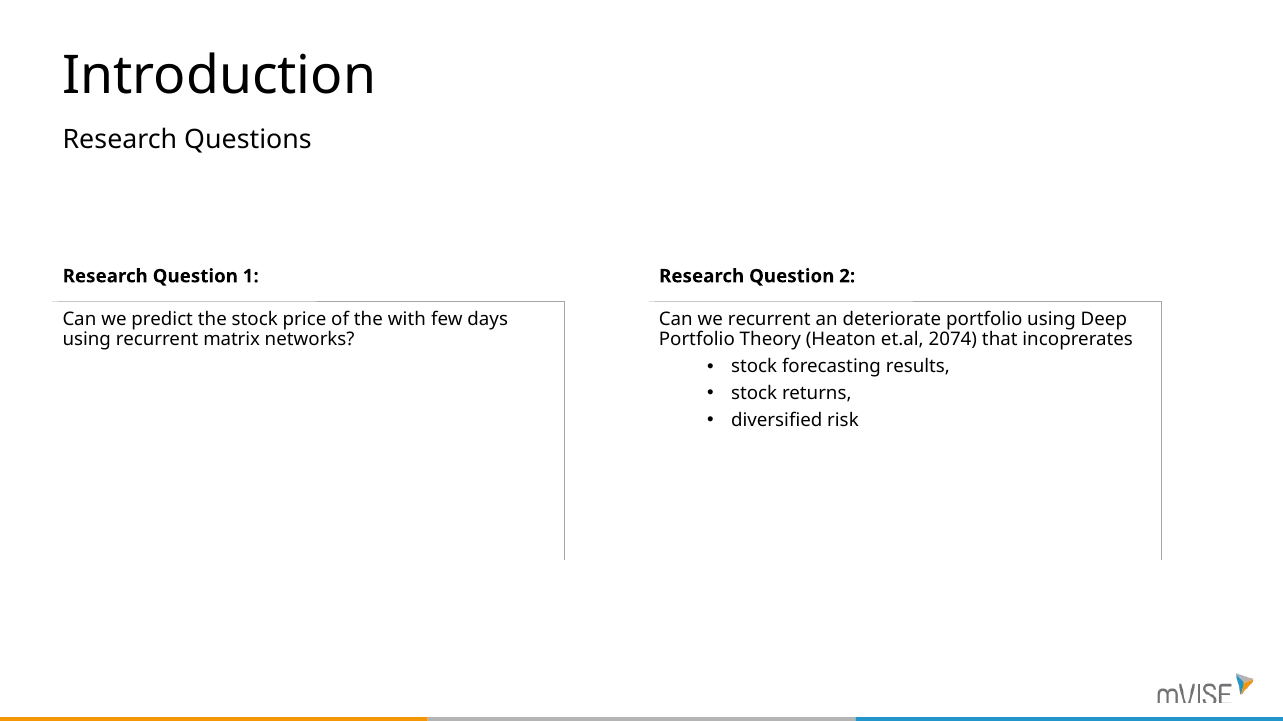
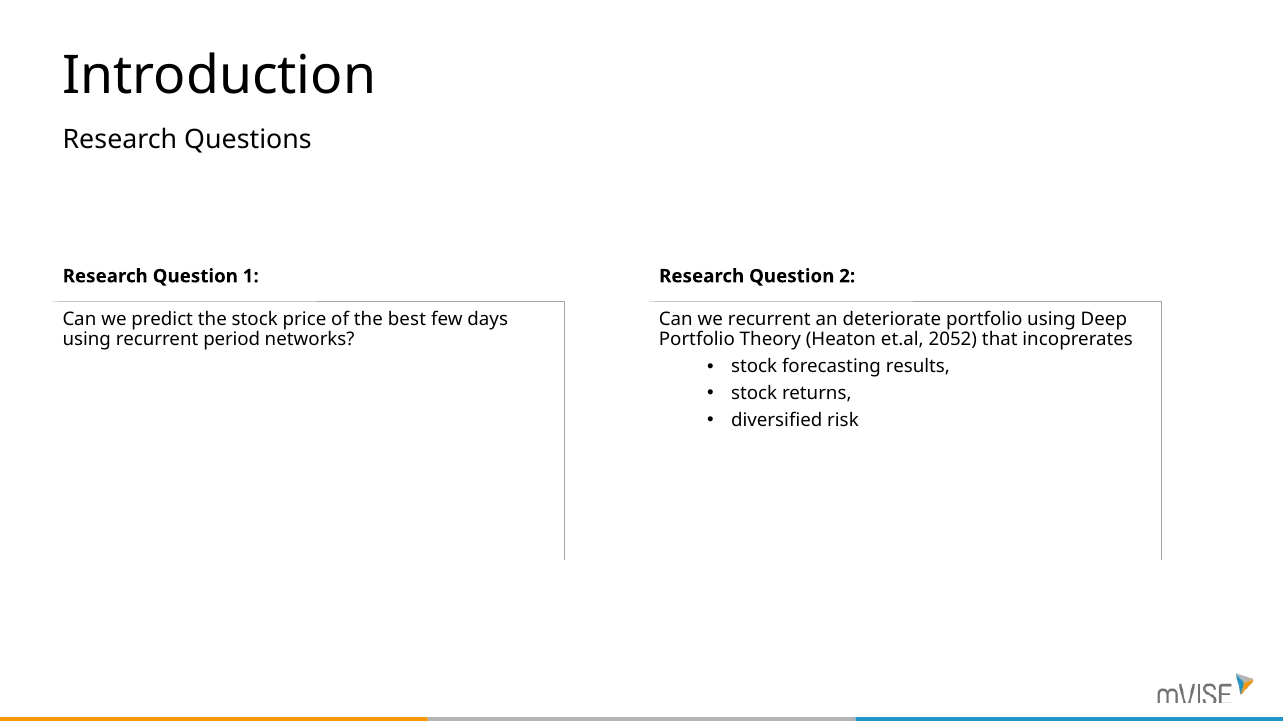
with: with -> best
matrix: matrix -> period
2074: 2074 -> 2052
